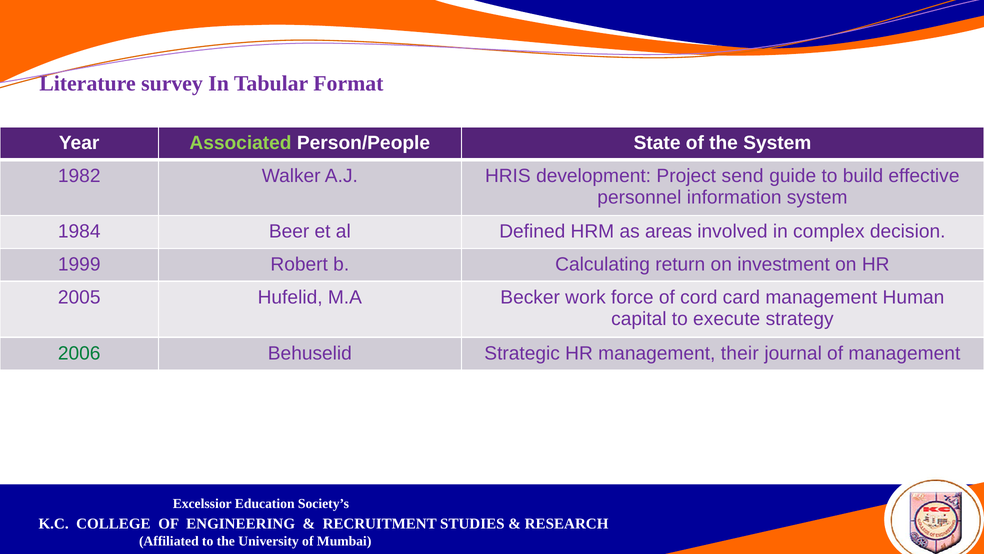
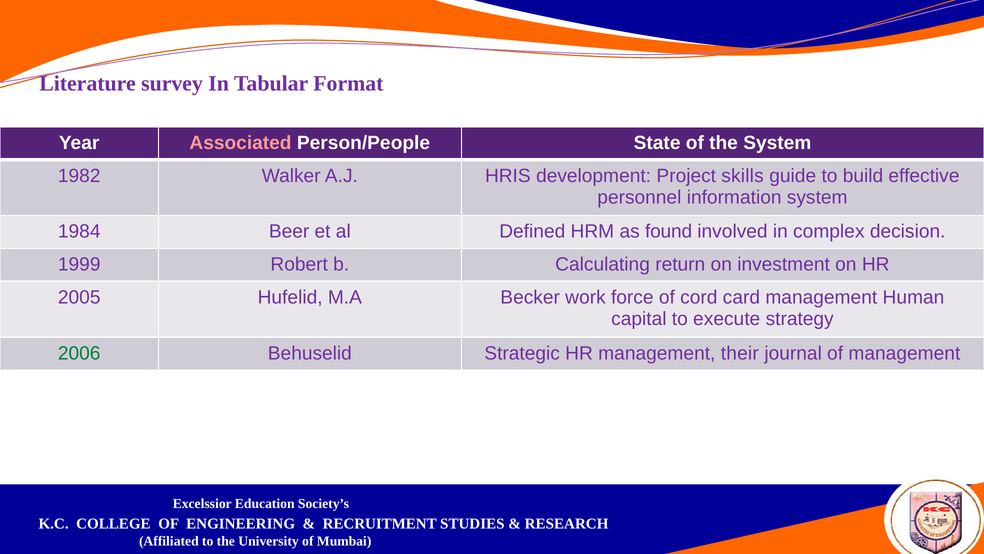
Associated colour: light green -> pink
send: send -> skills
areas: areas -> found
